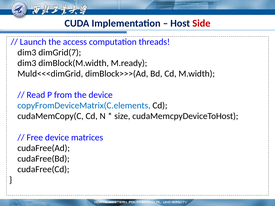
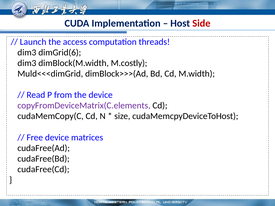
dimGrid(7: dimGrid(7 -> dimGrid(6
M.ready: M.ready -> M.costly
copyFromDeviceMatrix(C.elements colour: blue -> purple
